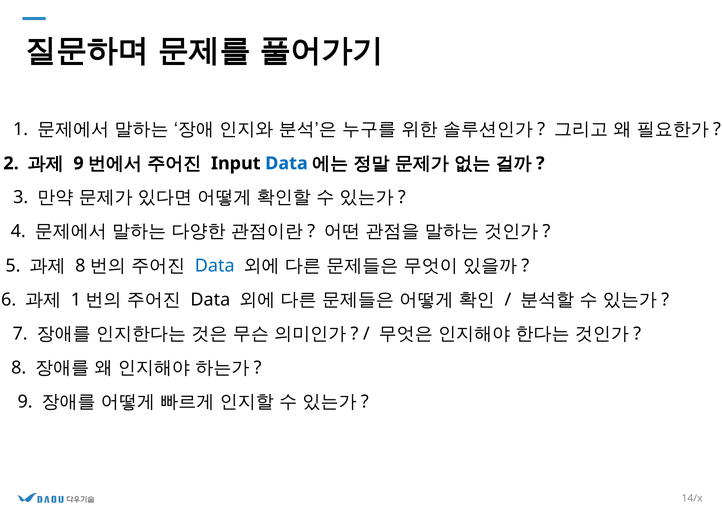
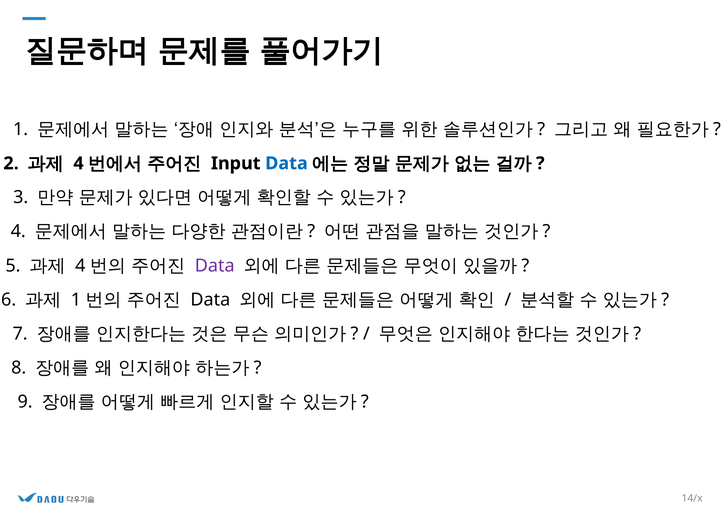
9 at (79, 163): 9 -> 4
8 at (80, 266): 8 -> 4
Data at (215, 266) colour: blue -> purple
